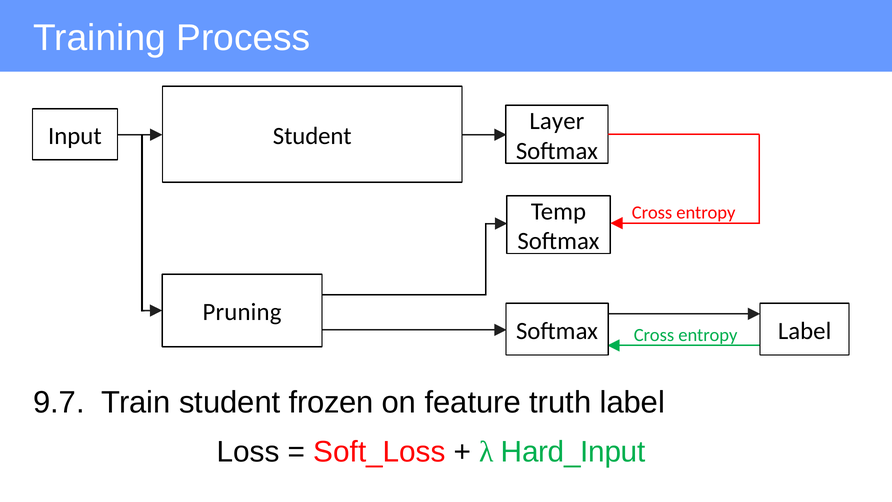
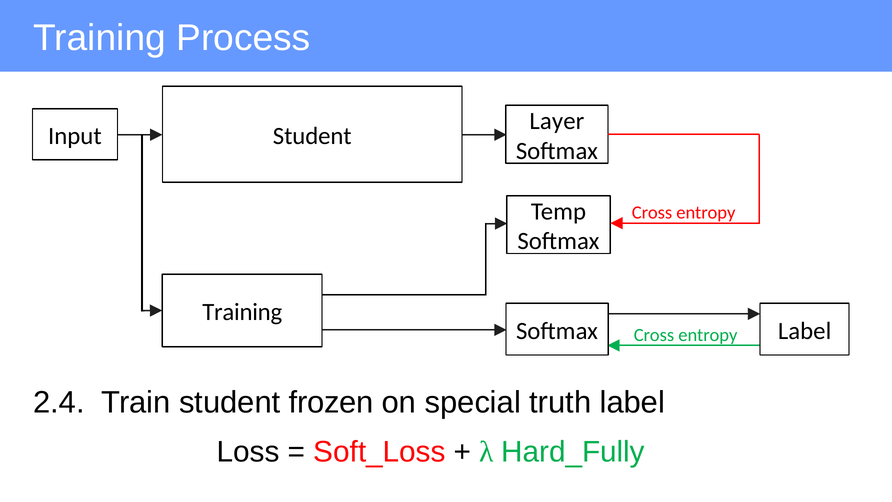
Pruning at (242, 312): Pruning -> Training
9.7: 9.7 -> 2.4
feature: feature -> special
Hard_Input: Hard_Input -> Hard_Fully
